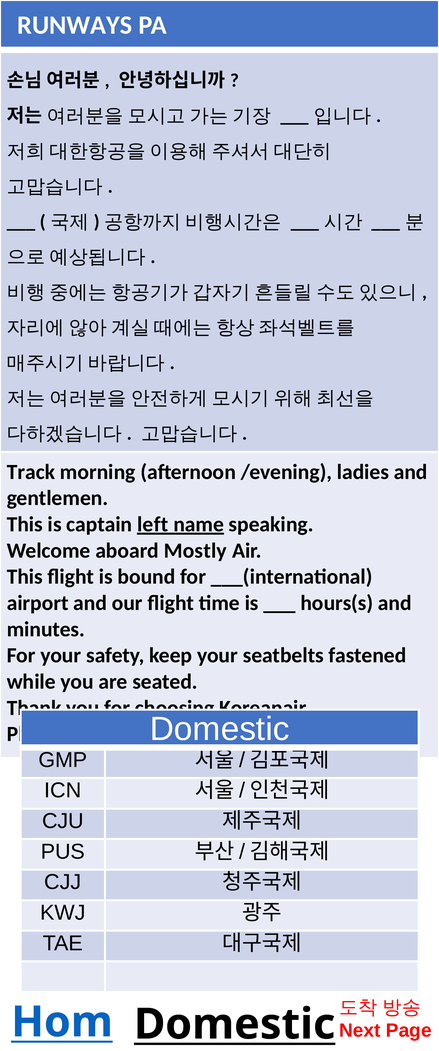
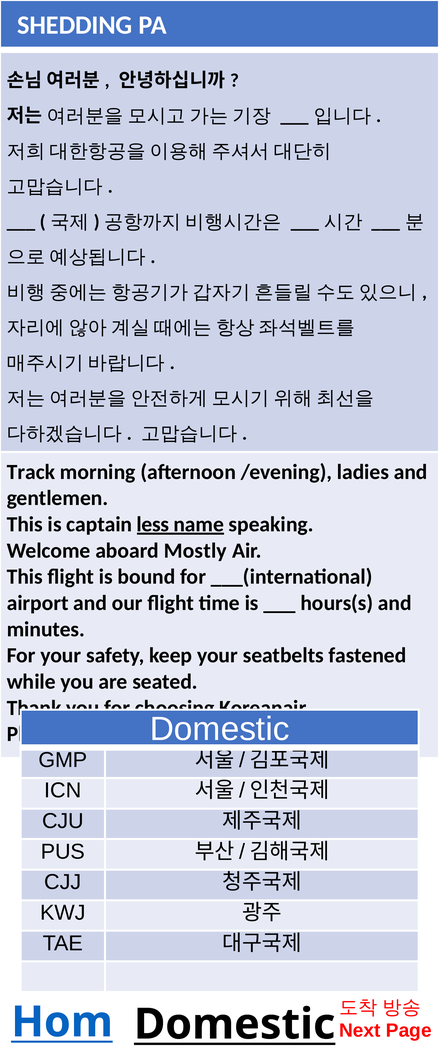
RUNWAYS: RUNWAYS -> SHEDDING
left: left -> less
